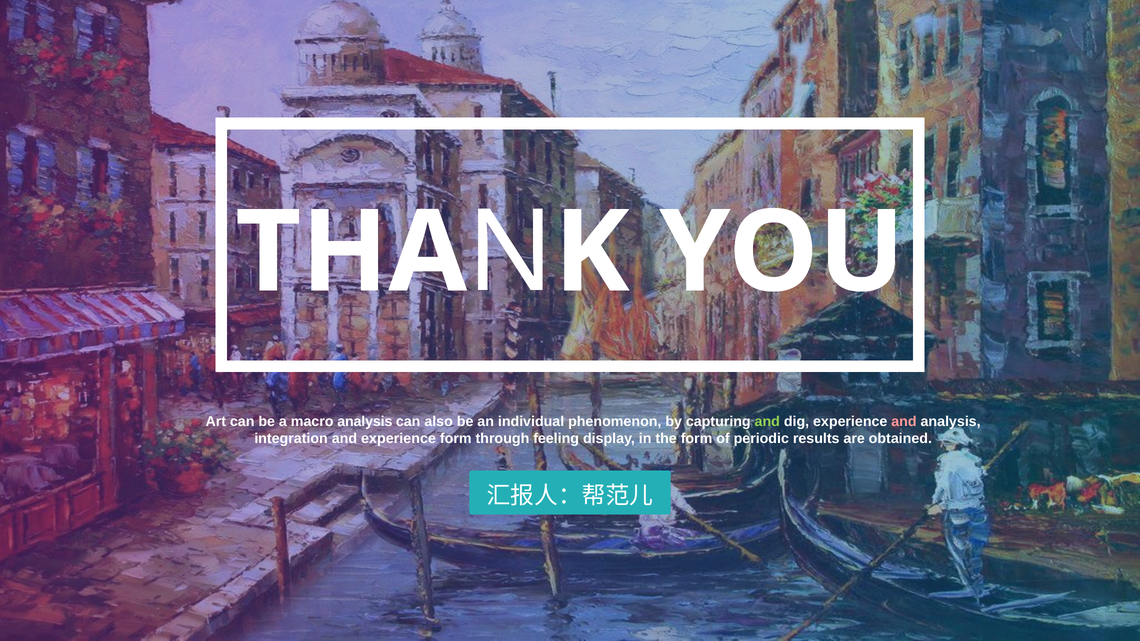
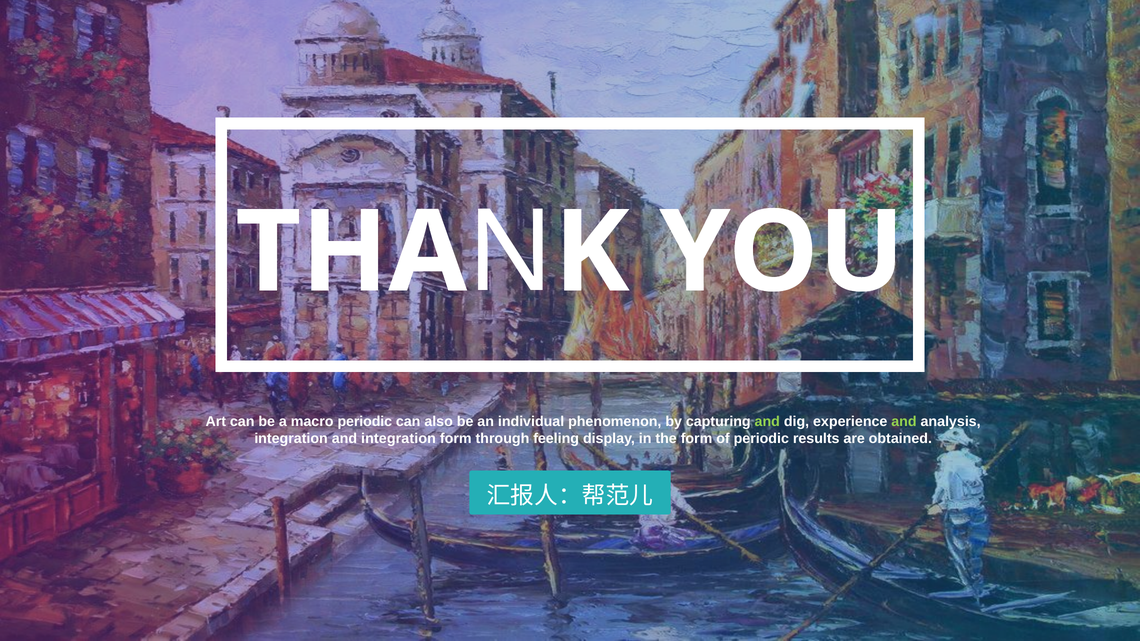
macro analysis: analysis -> periodic
and at (904, 422) colour: pink -> light green
and experience: experience -> integration
